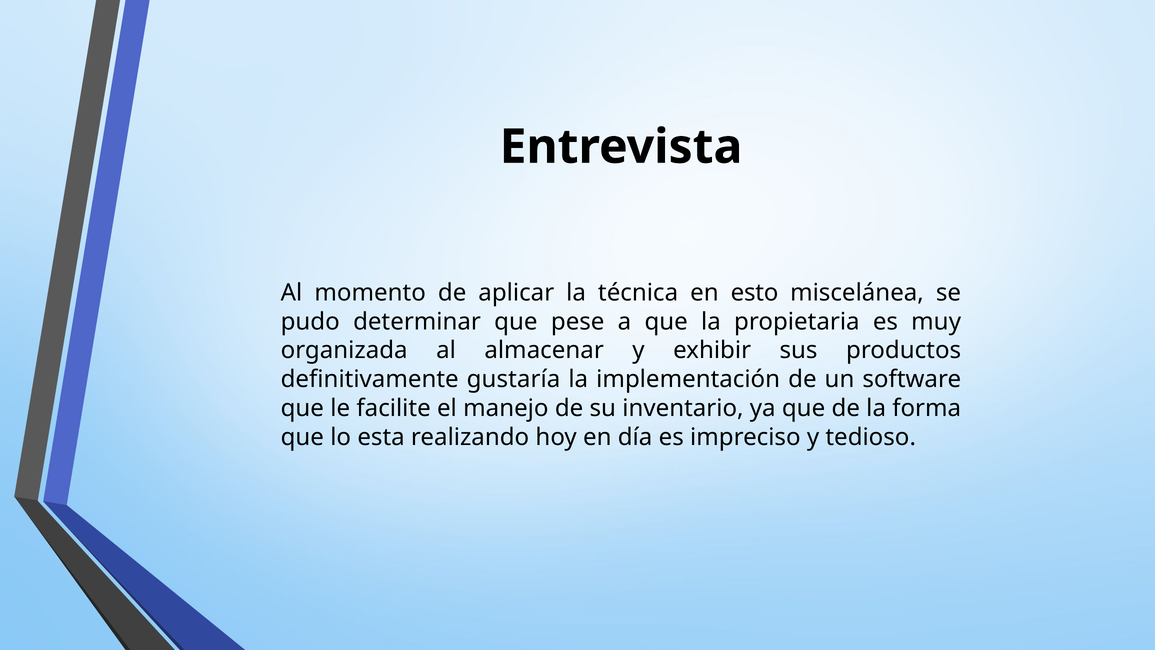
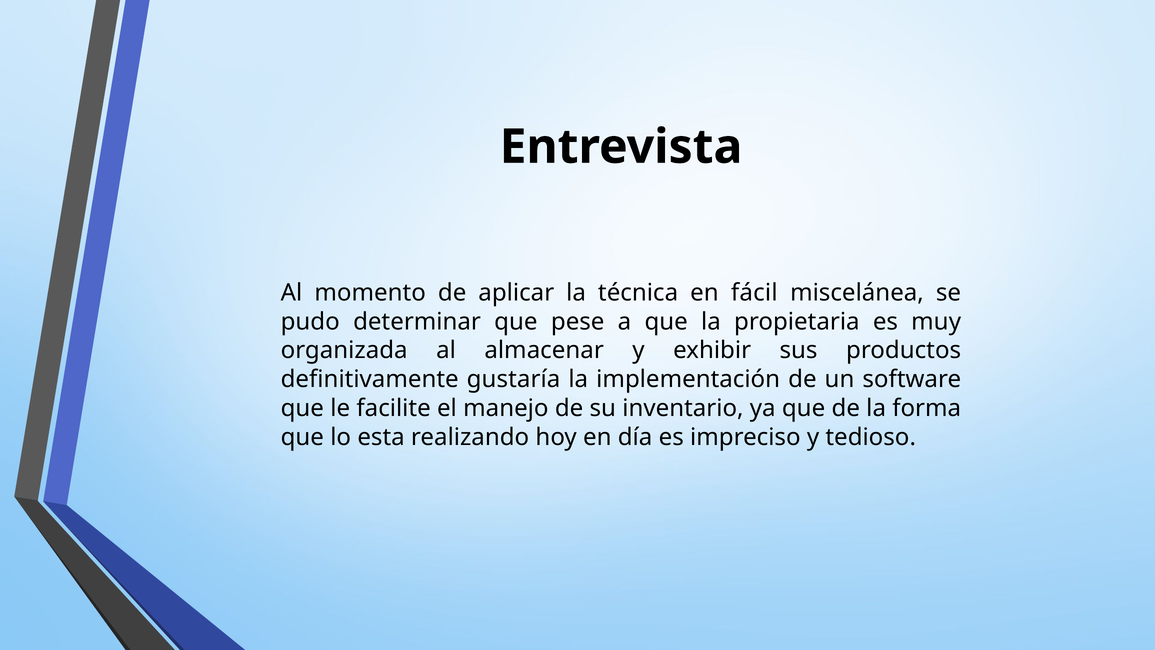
esto: esto -> fácil
